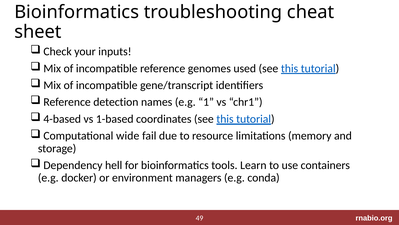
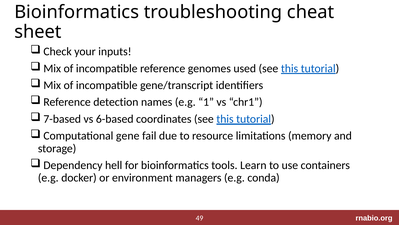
4-based: 4-based -> 7-based
1-based: 1-based -> 6-based
wide: wide -> gene
